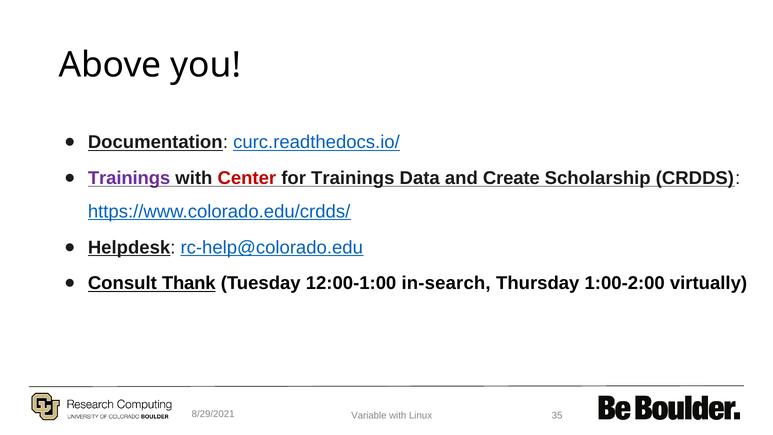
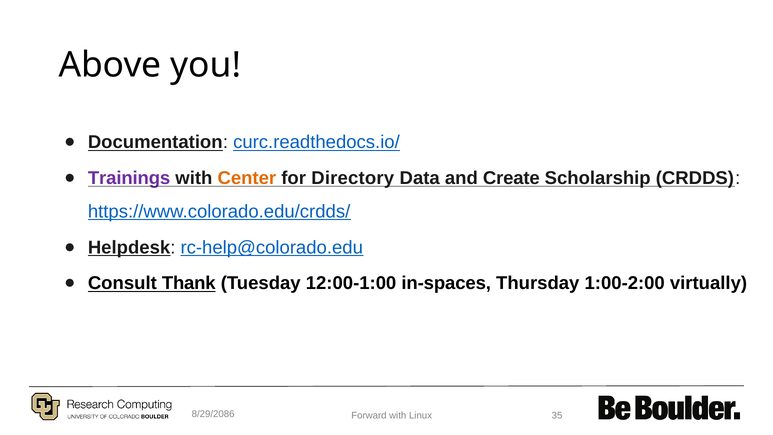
Center colour: red -> orange
for Trainings: Trainings -> Directory
in-search: in-search -> in-spaces
8/29/2021: 8/29/2021 -> 8/29/2086
Variable: Variable -> Forward
